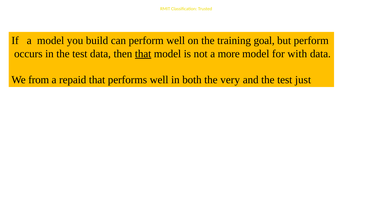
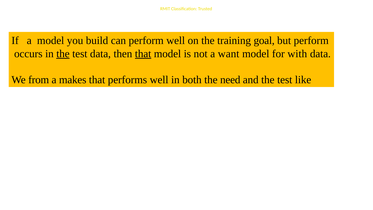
the at (63, 54) underline: none -> present
more: more -> want
repaid: repaid -> makes
very: very -> need
just: just -> like
